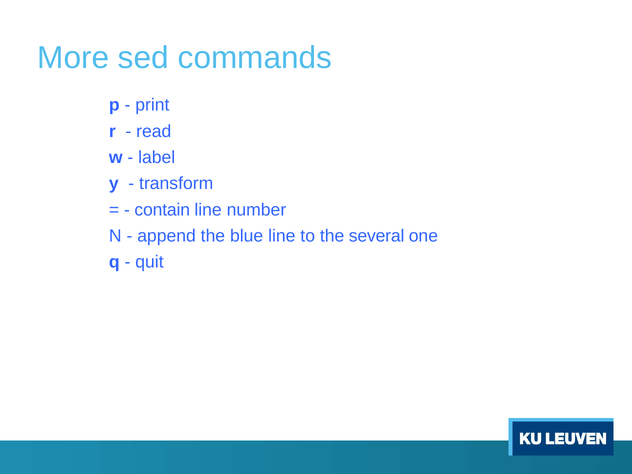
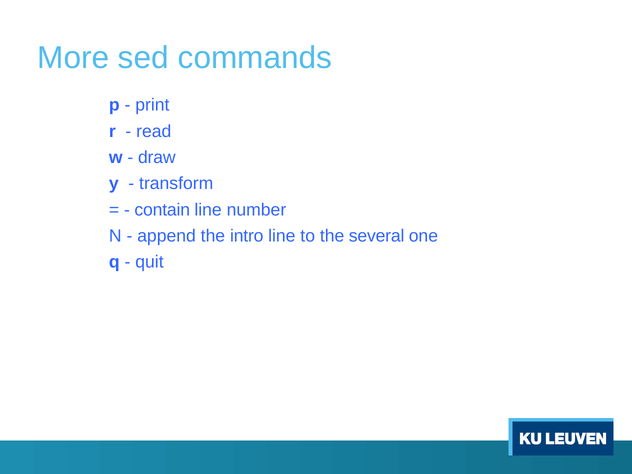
label: label -> draw
blue: blue -> intro
